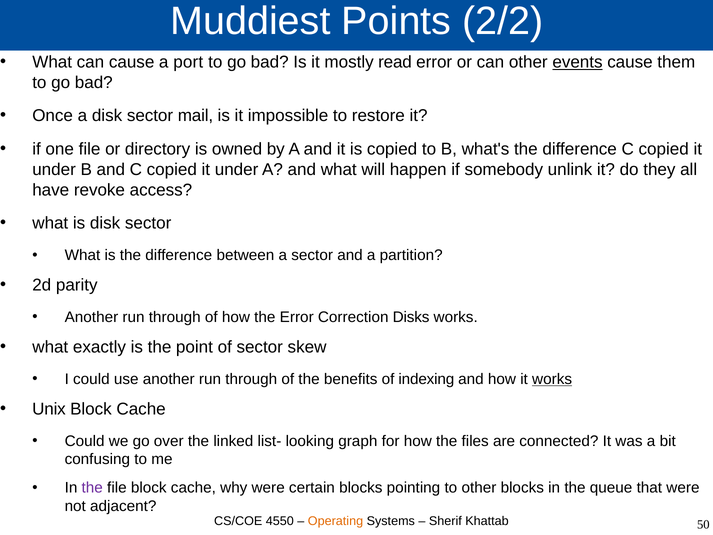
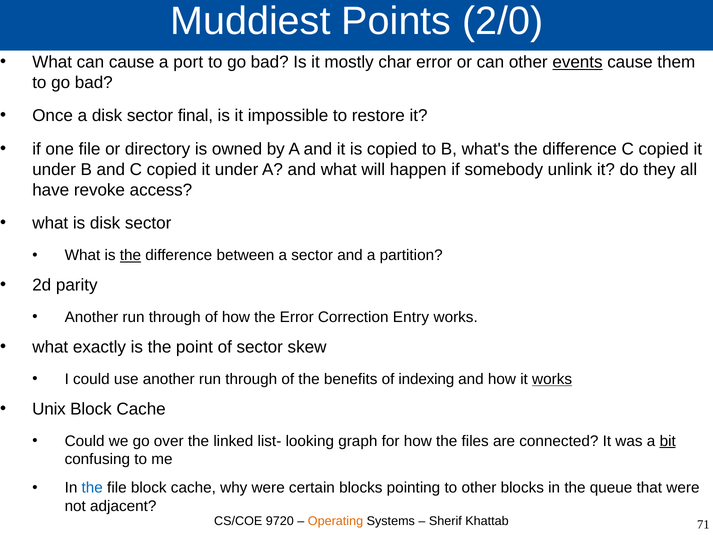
2/2: 2/2 -> 2/0
read: read -> char
mail: mail -> final
the at (130, 255) underline: none -> present
Disks: Disks -> Entry
bit underline: none -> present
the at (92, 488) colour: purple -> blue
4550: 4550 -> 9720
50: 50 -> 71
